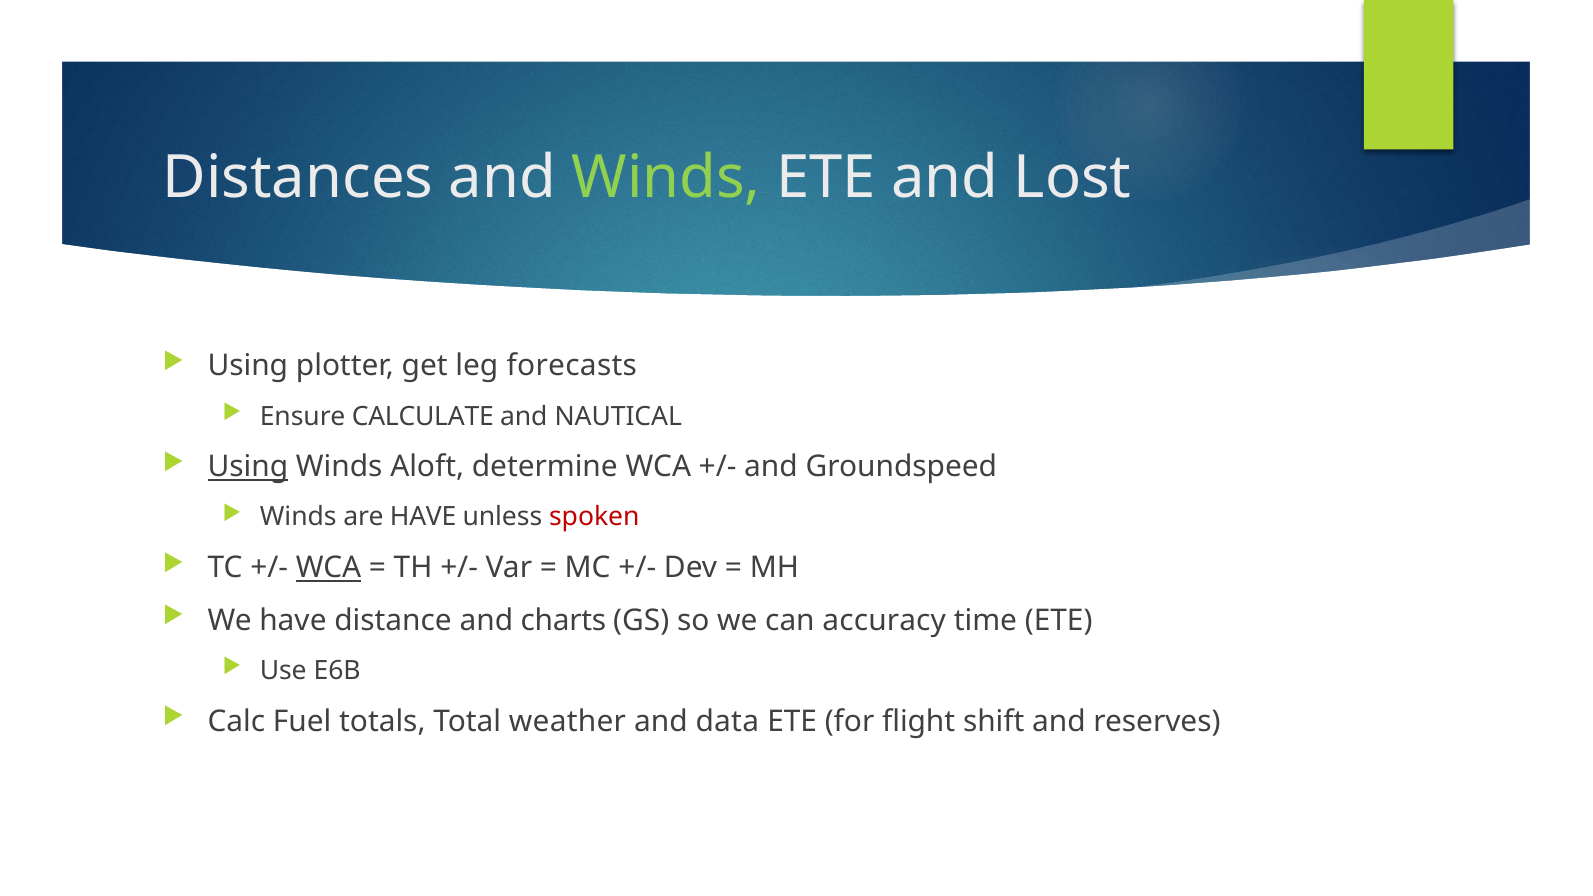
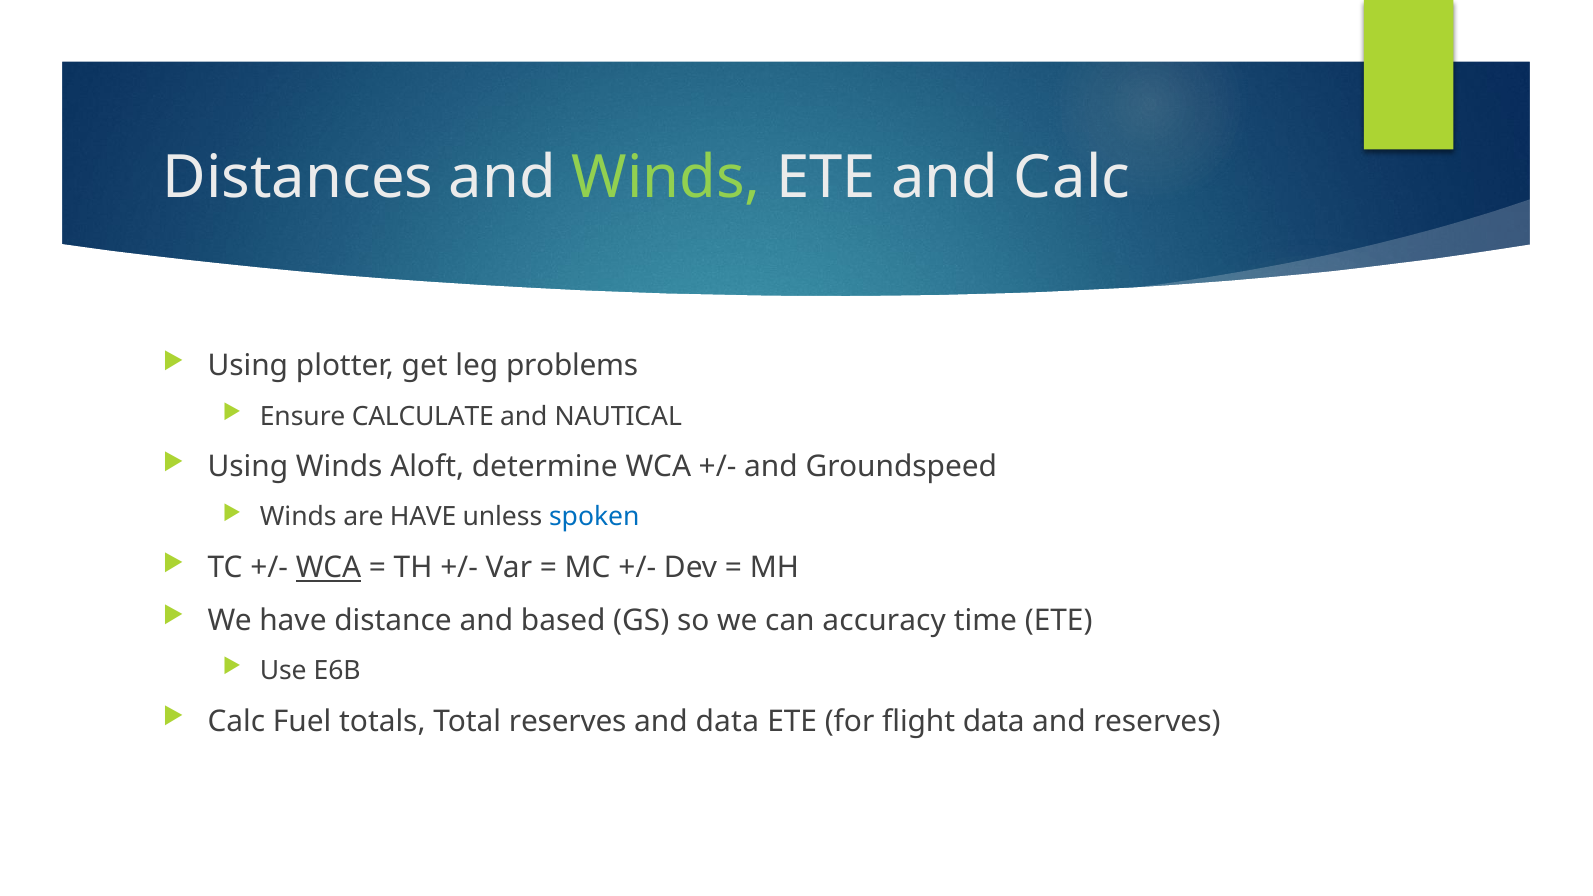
and Lost: Lost -> Calc
forecasts: forecasts -> problems
Using at (248, 467) underline: present -> none
spoken colour: red -> blue
charts: charts -> based
Total weather: weather -> reserves
flight shift: shift -> data
